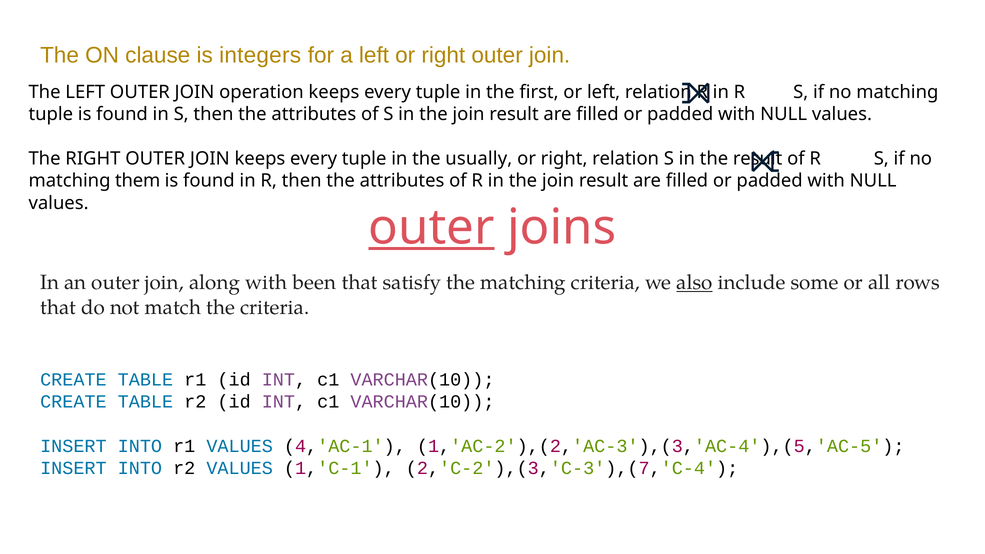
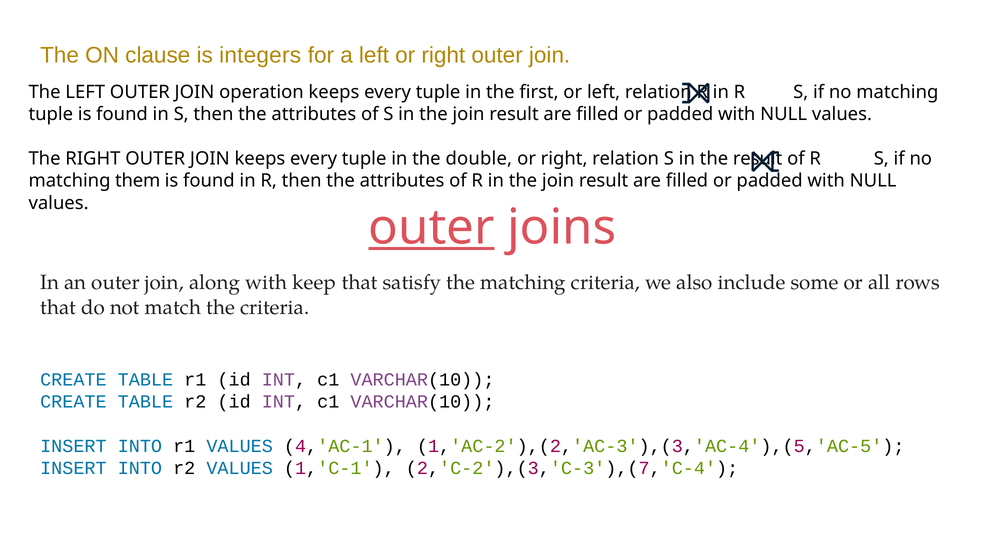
usually: usually -> double
been: been -> keep
also underline: present -> none
